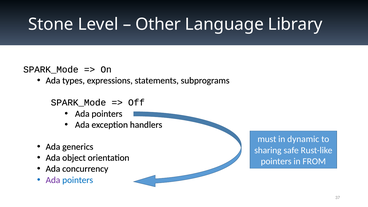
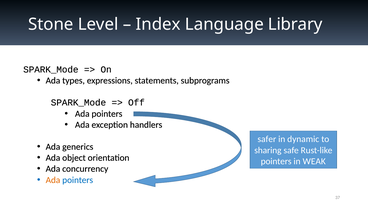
Other: Other -> Index
must: must -> safer
FROM: FROM -> WEAK
Ada at (53, 180) colour: purple -> orange
